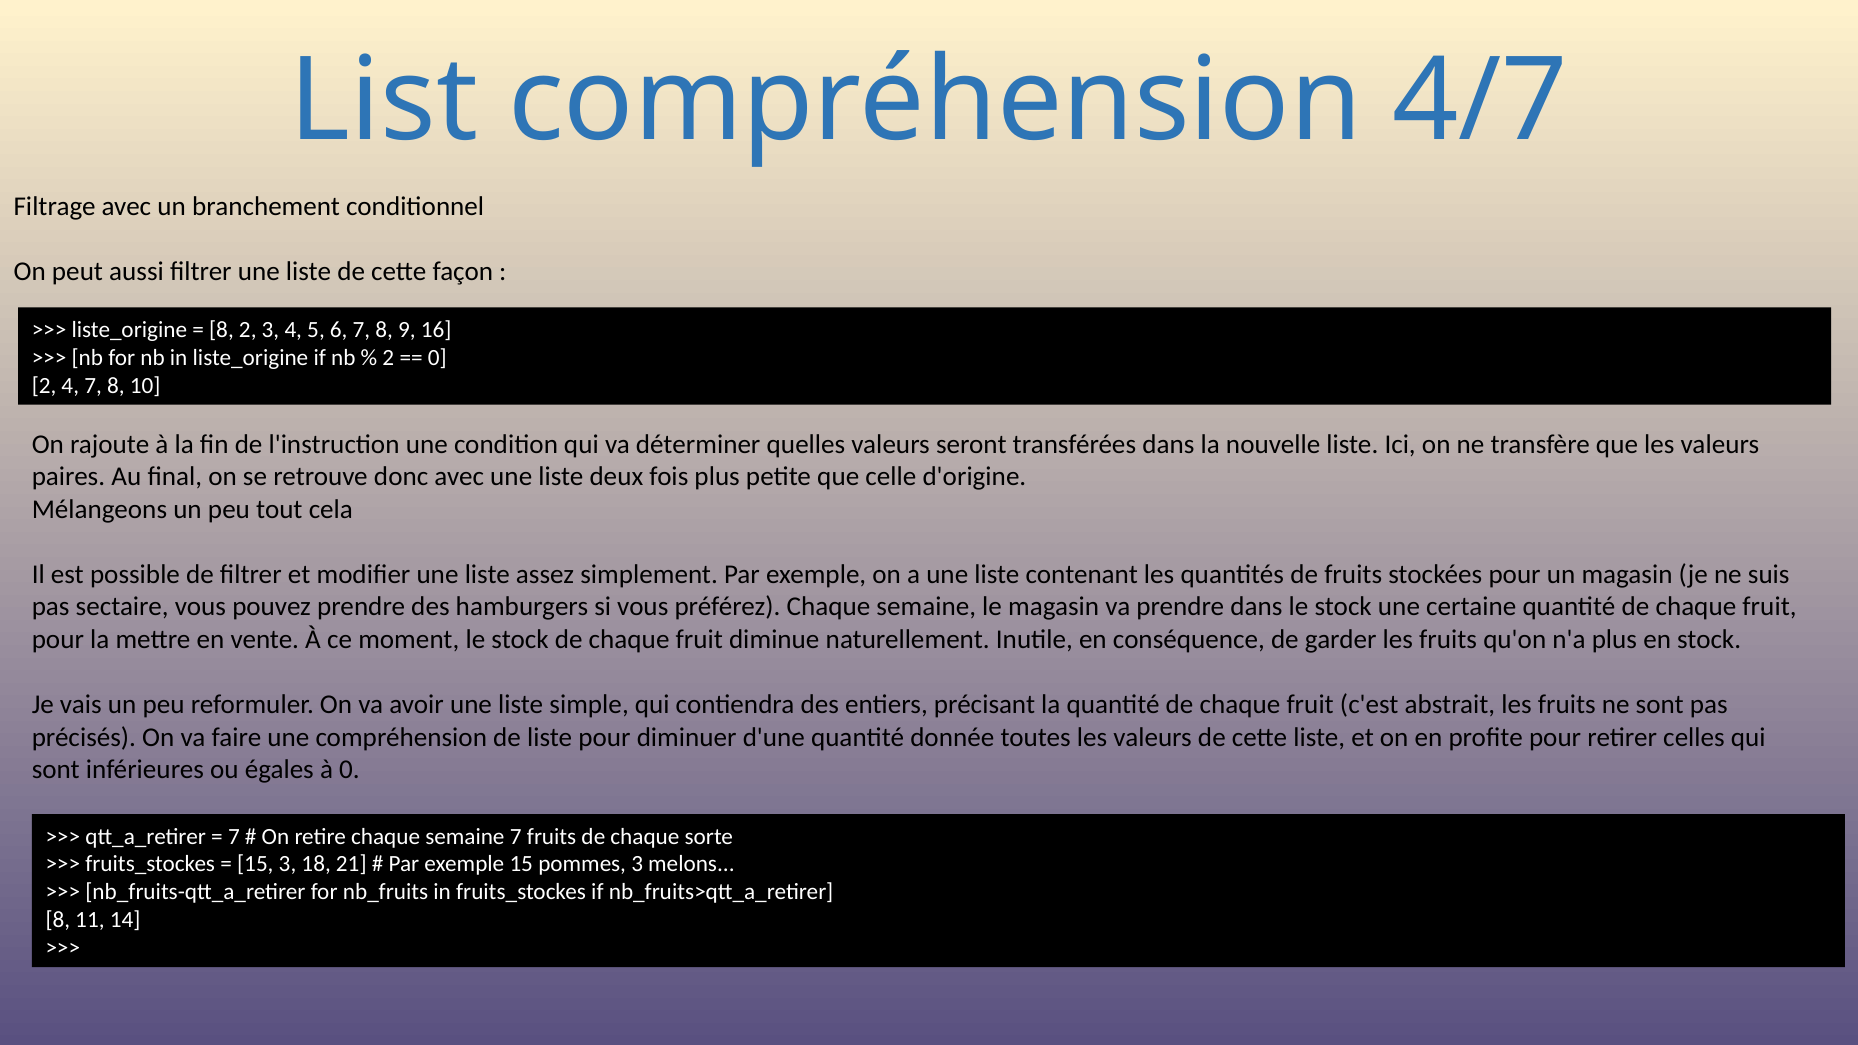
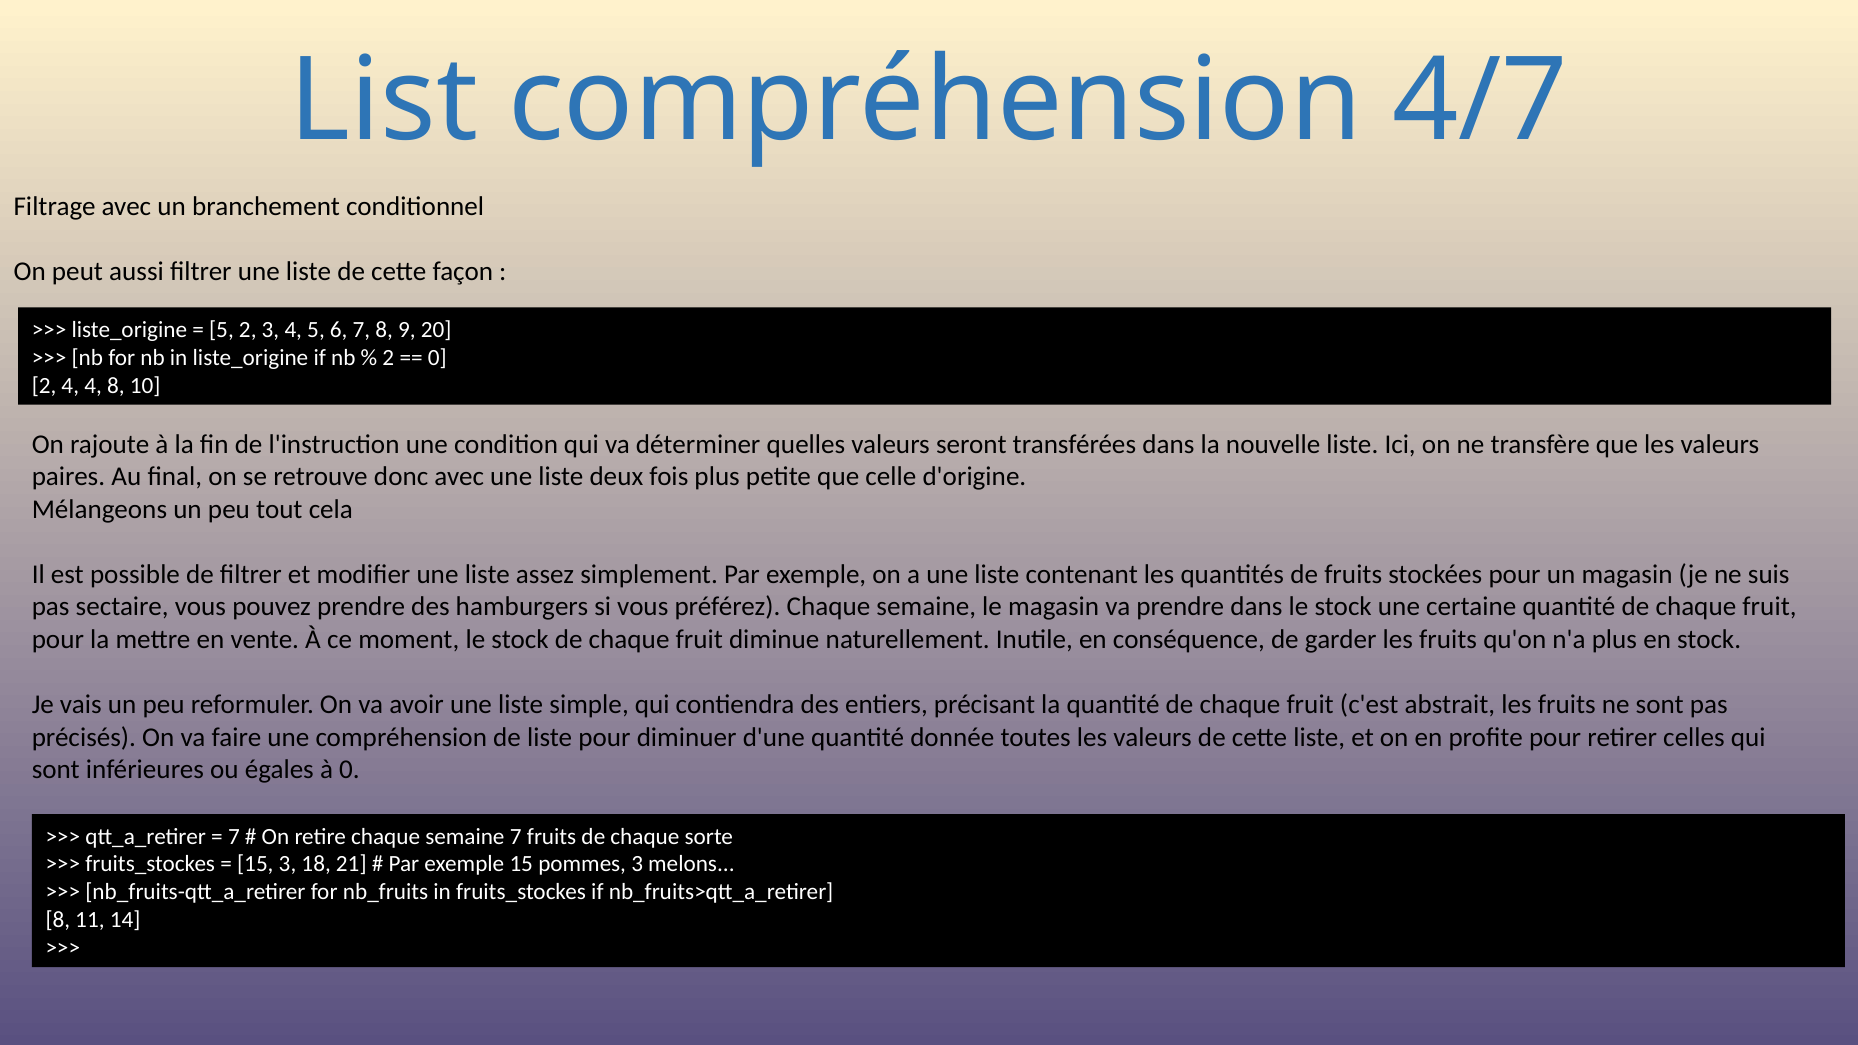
8 at (221, 330): 8 -> 5
16: 16 -> 20
4 7: 7 -> 4
